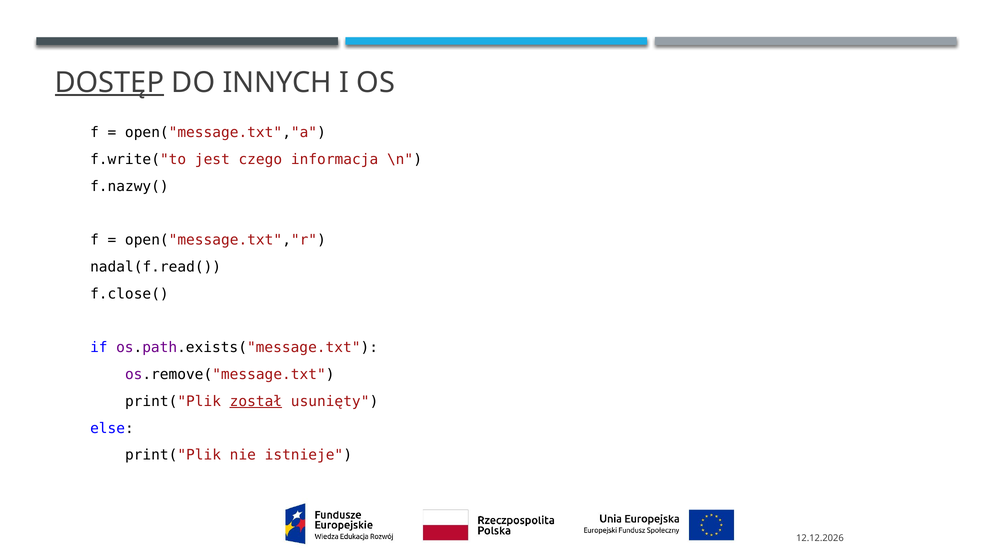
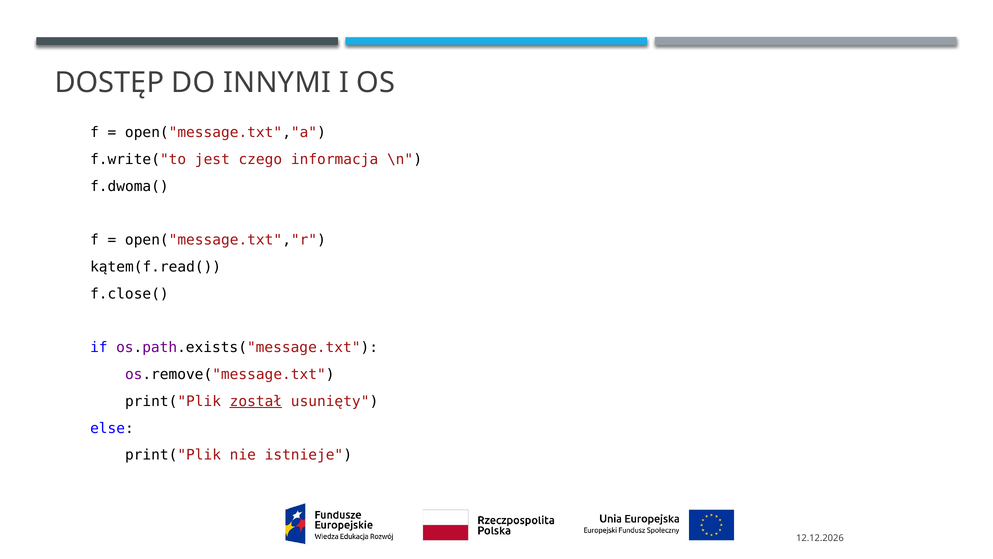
DOSTĘP underline: present -> none
INNYCH: INNYCH -> INNYMI
f.nazwy(: f.nazwy( -> f.dwoma(
nadal(f.read(: nadal(f.read( -> kątem(f.read(
